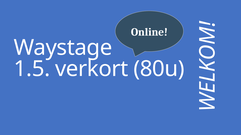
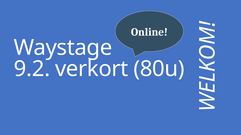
1.5: 1.5 -> 9.2
